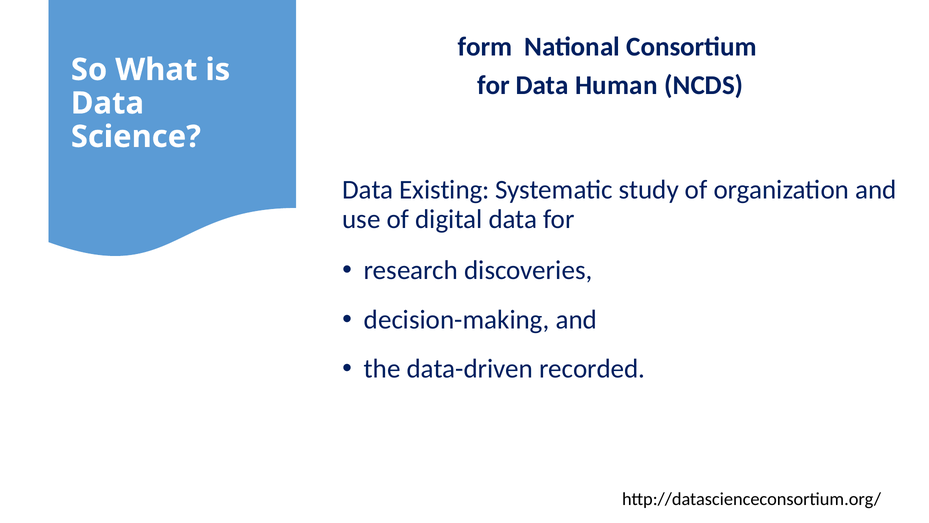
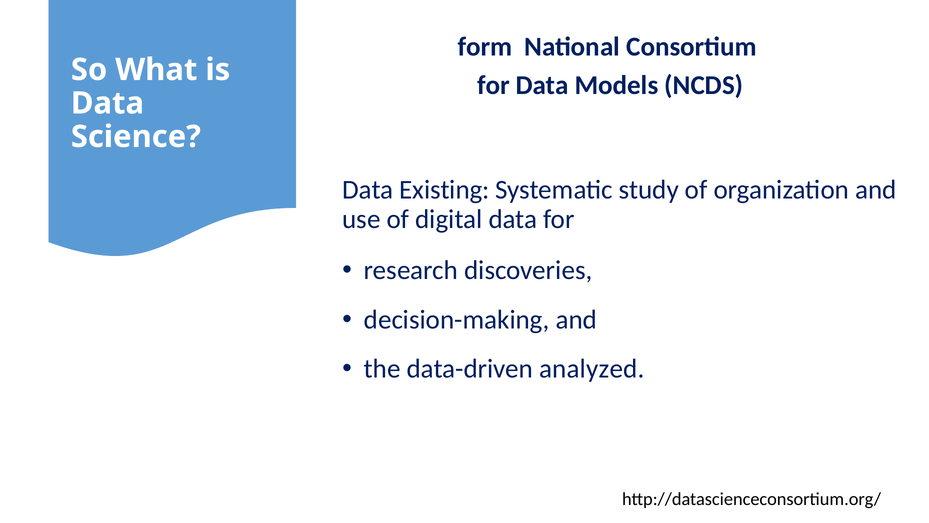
Human: Human -> Models
recorded: recorded -> analyzed
